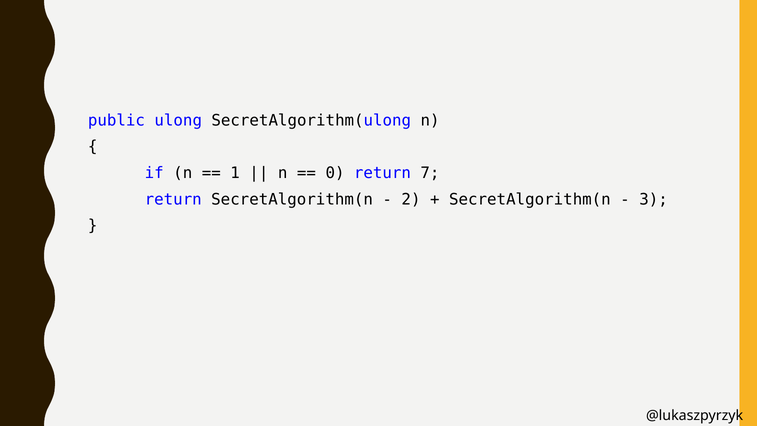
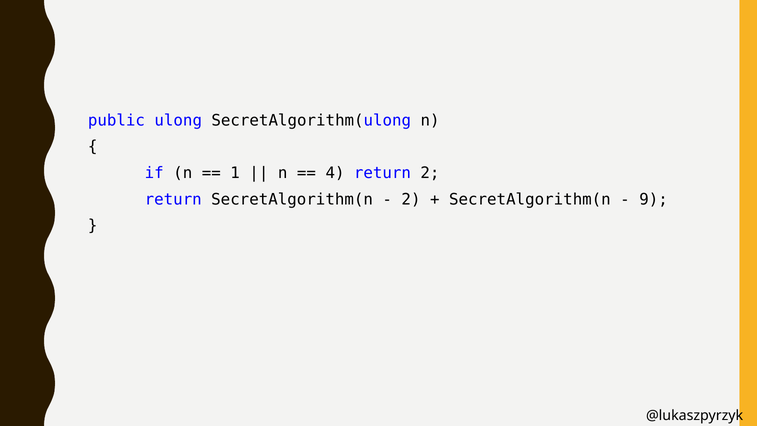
0: 0 -> 4
return 7: 7 -> 2
3: 3 -> 9
